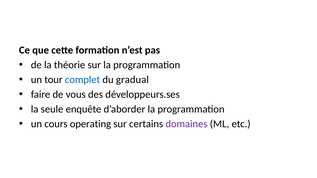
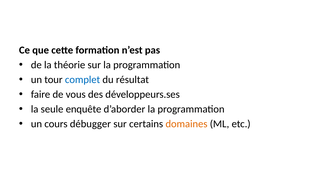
gradual: gradual -> résultat
operating: operating -> débugger
domaines colour: purple -> orange
